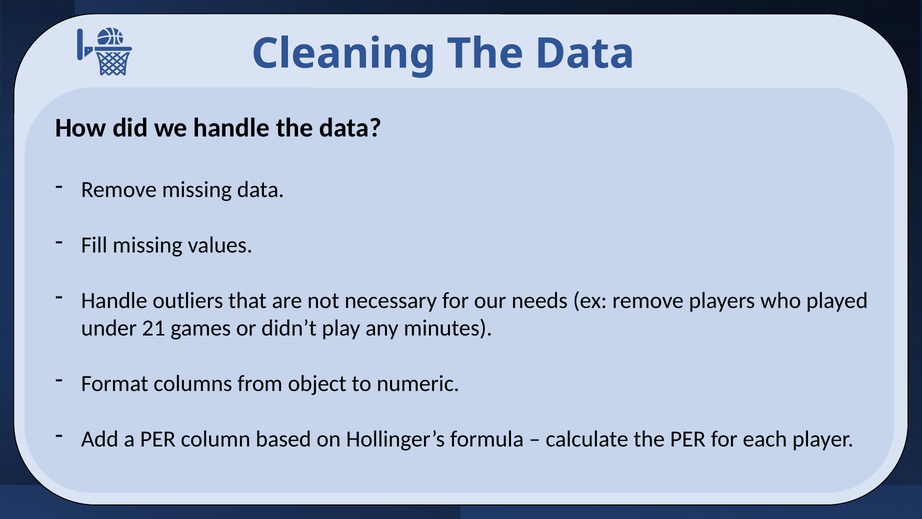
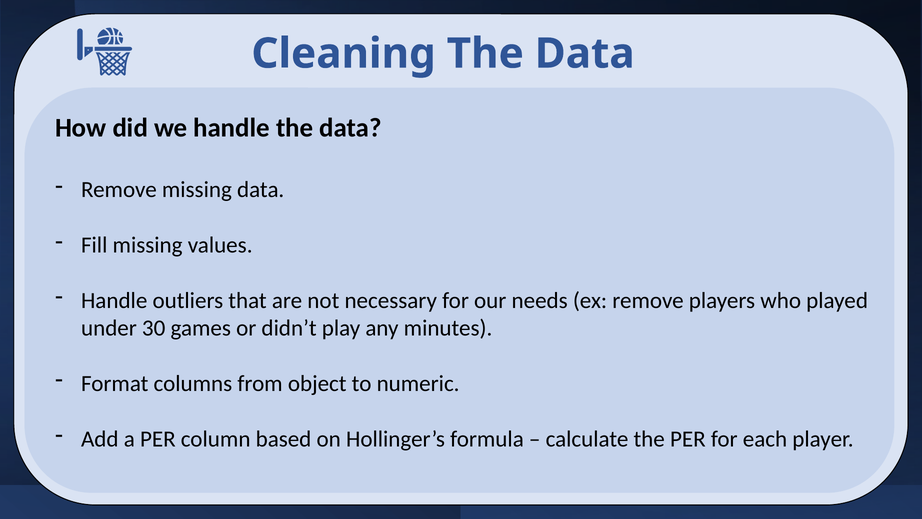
21: 21 -> 30
